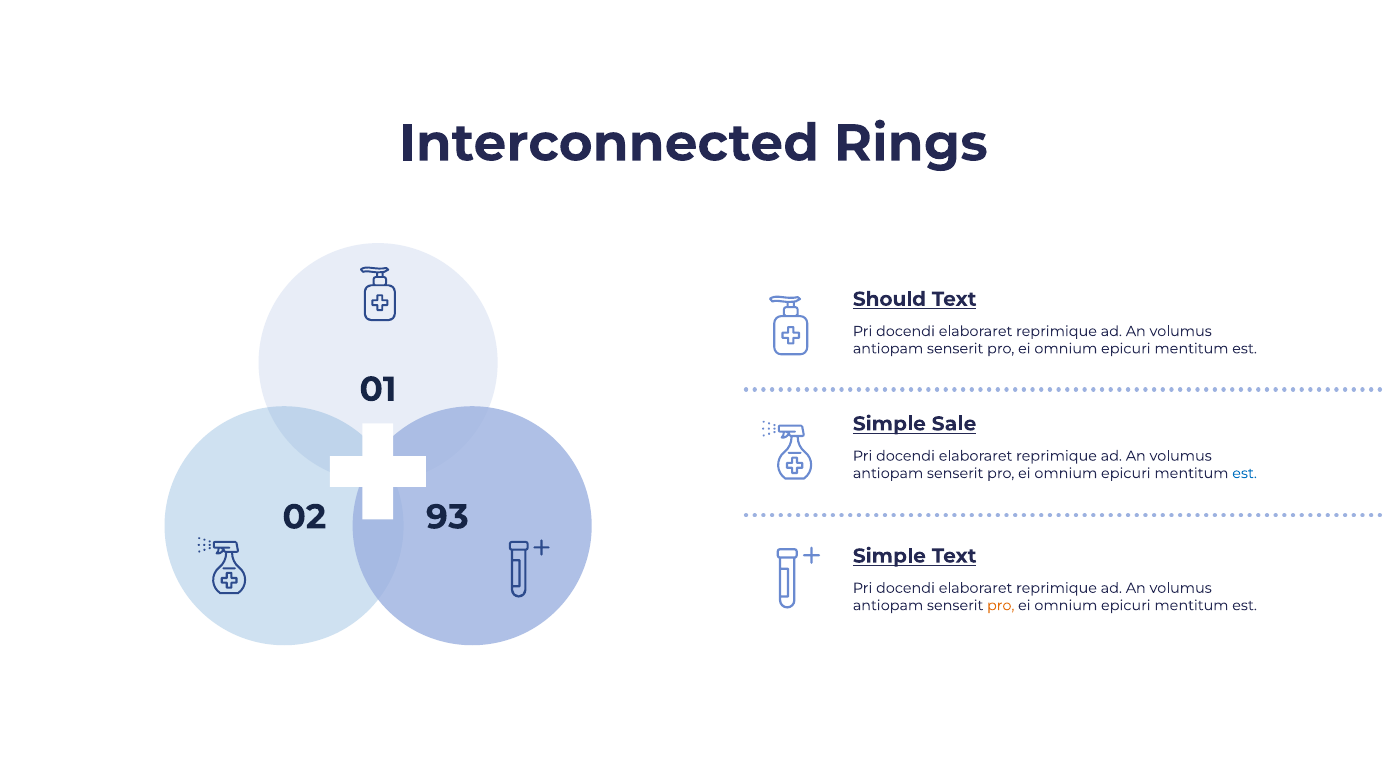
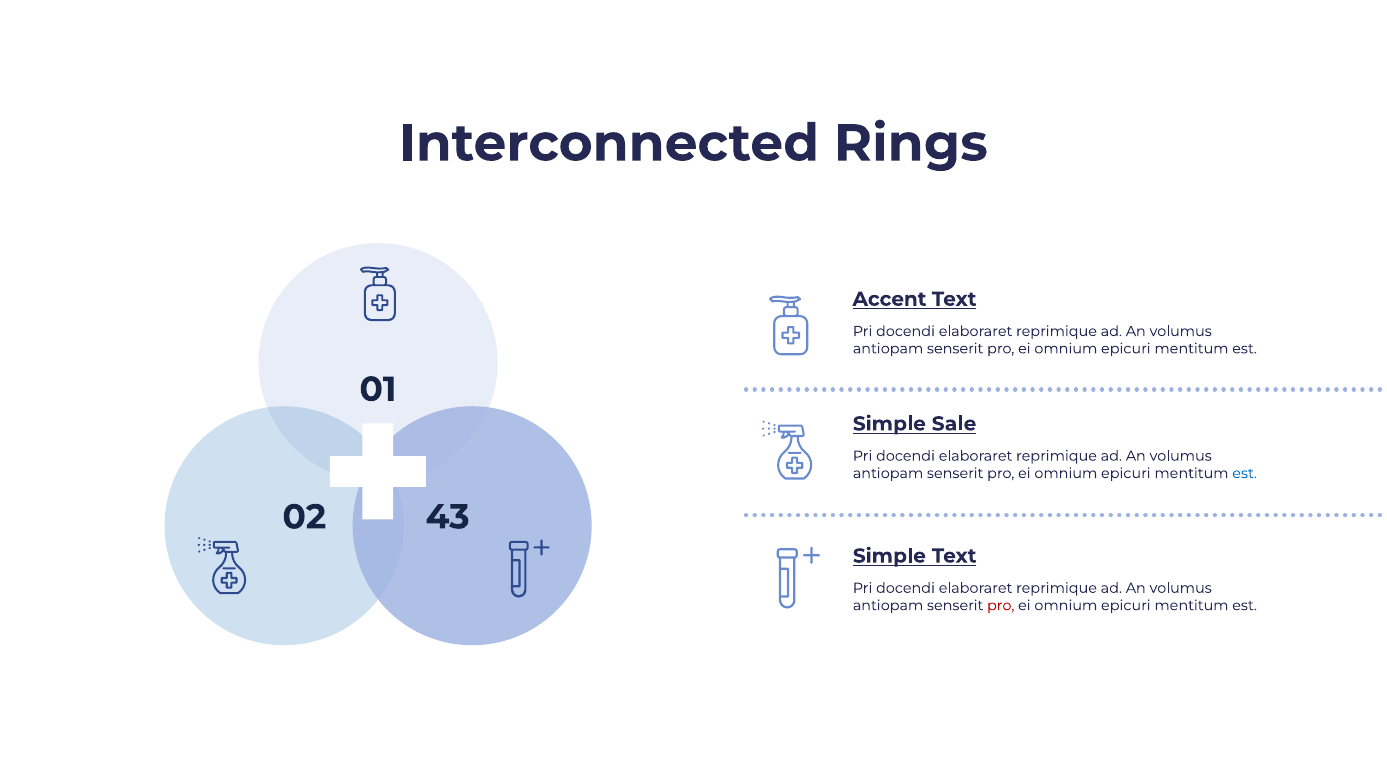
Should: Should -> Accent
93: 93 -> 43
pro at (1001, 606) colour: orange -> red
